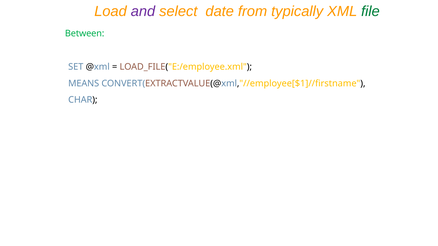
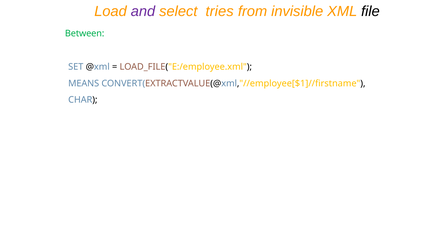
date: date -> tries
typically: typically -> invisible
file colour: green -> black
